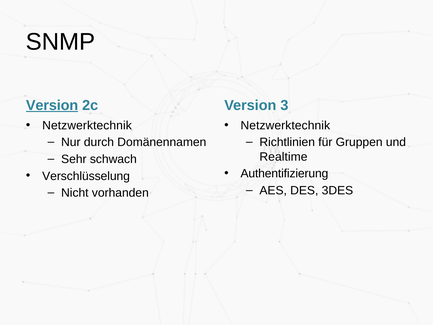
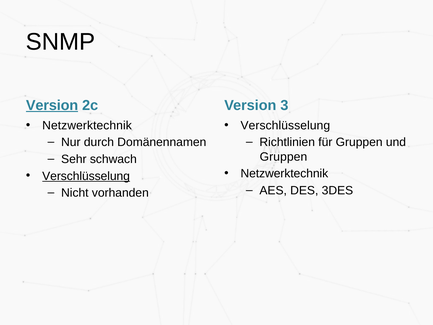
Netzwerktechnik at (285, 125): Netzwerktechnik -> Verschlüsselung
Realtime at (283, 157): Realtime -> Gruppen
Authentifizierung at (284, 173): Authentifizierung -> Netzwerktechnik
Verschlüsselung at (86, 176) underline: none -> present
